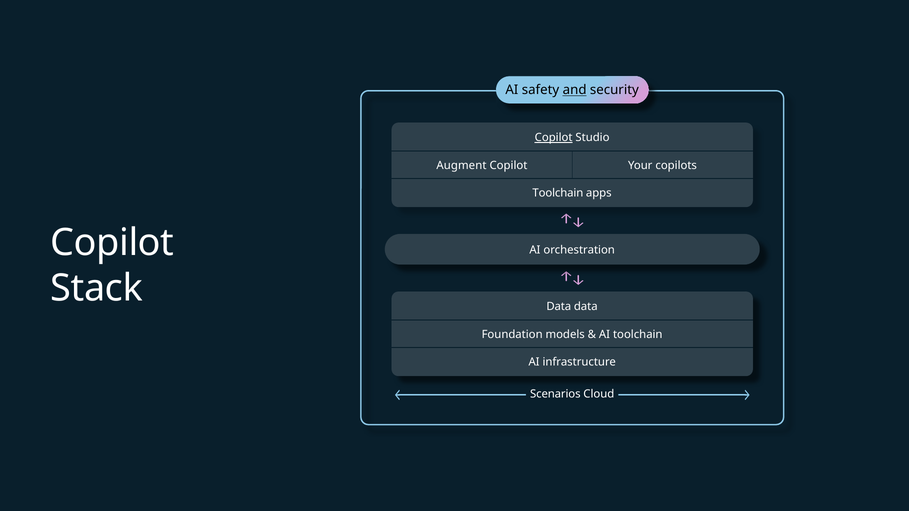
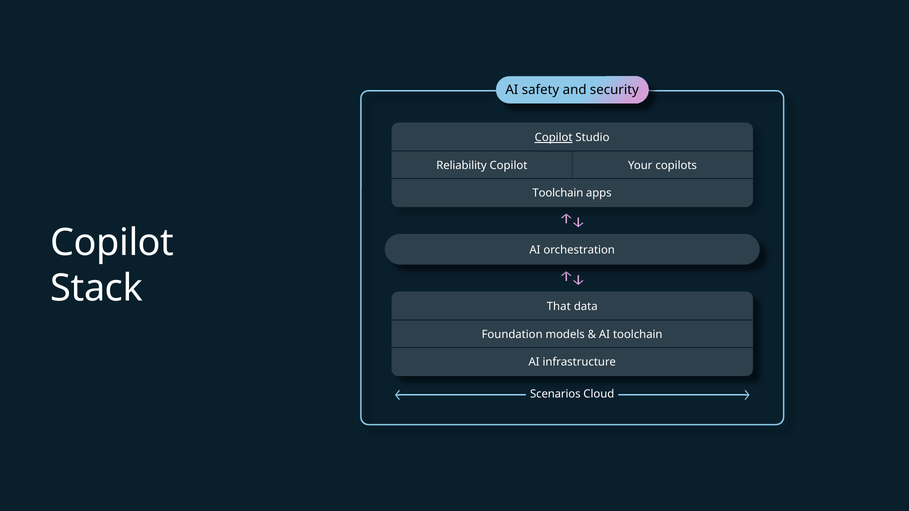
and underline: present -> none
Augment: Augment -> Reliability
Data at (559, 307): Data -> That
